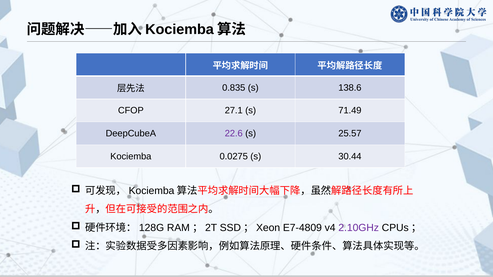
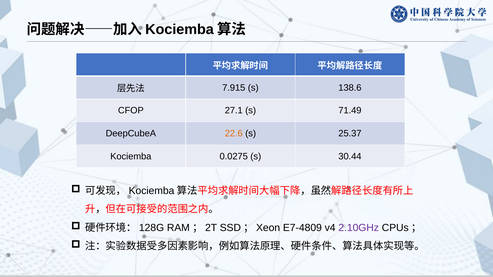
0.835: 0.835 -> 7.915
22.6 colour: purple -> orange
25.57: 25.57 -> 25.37
